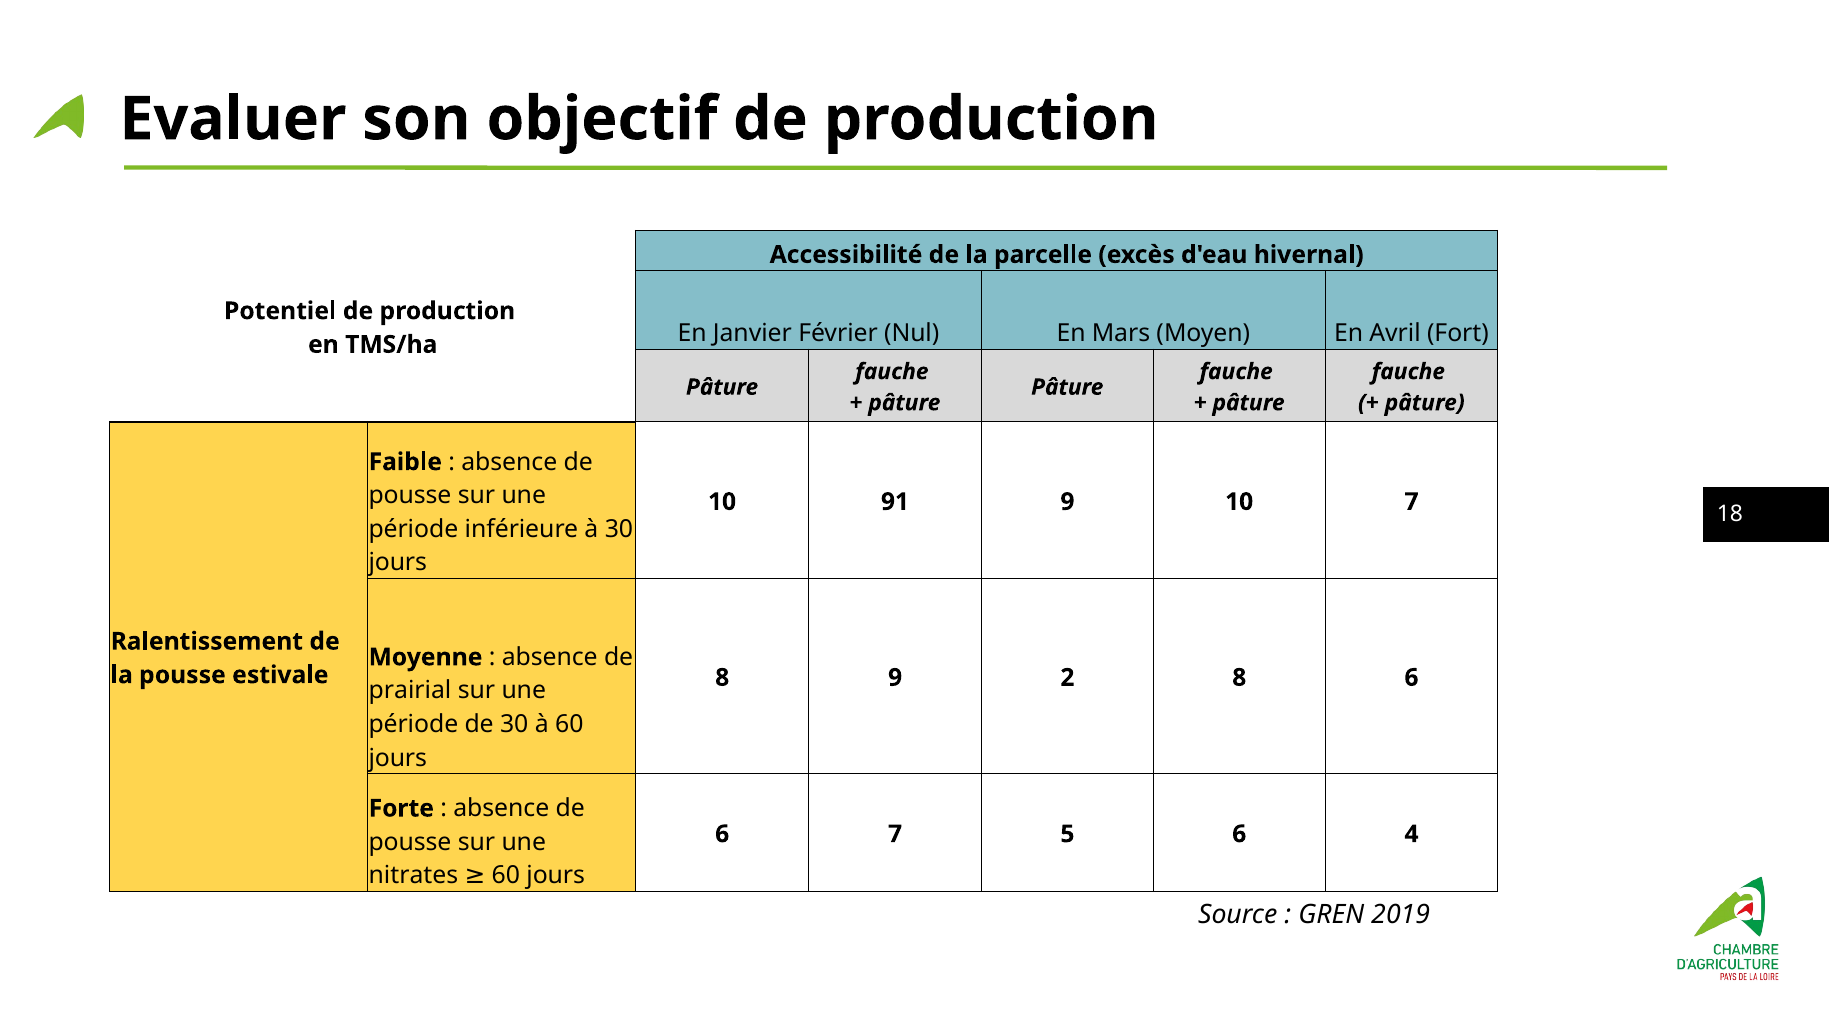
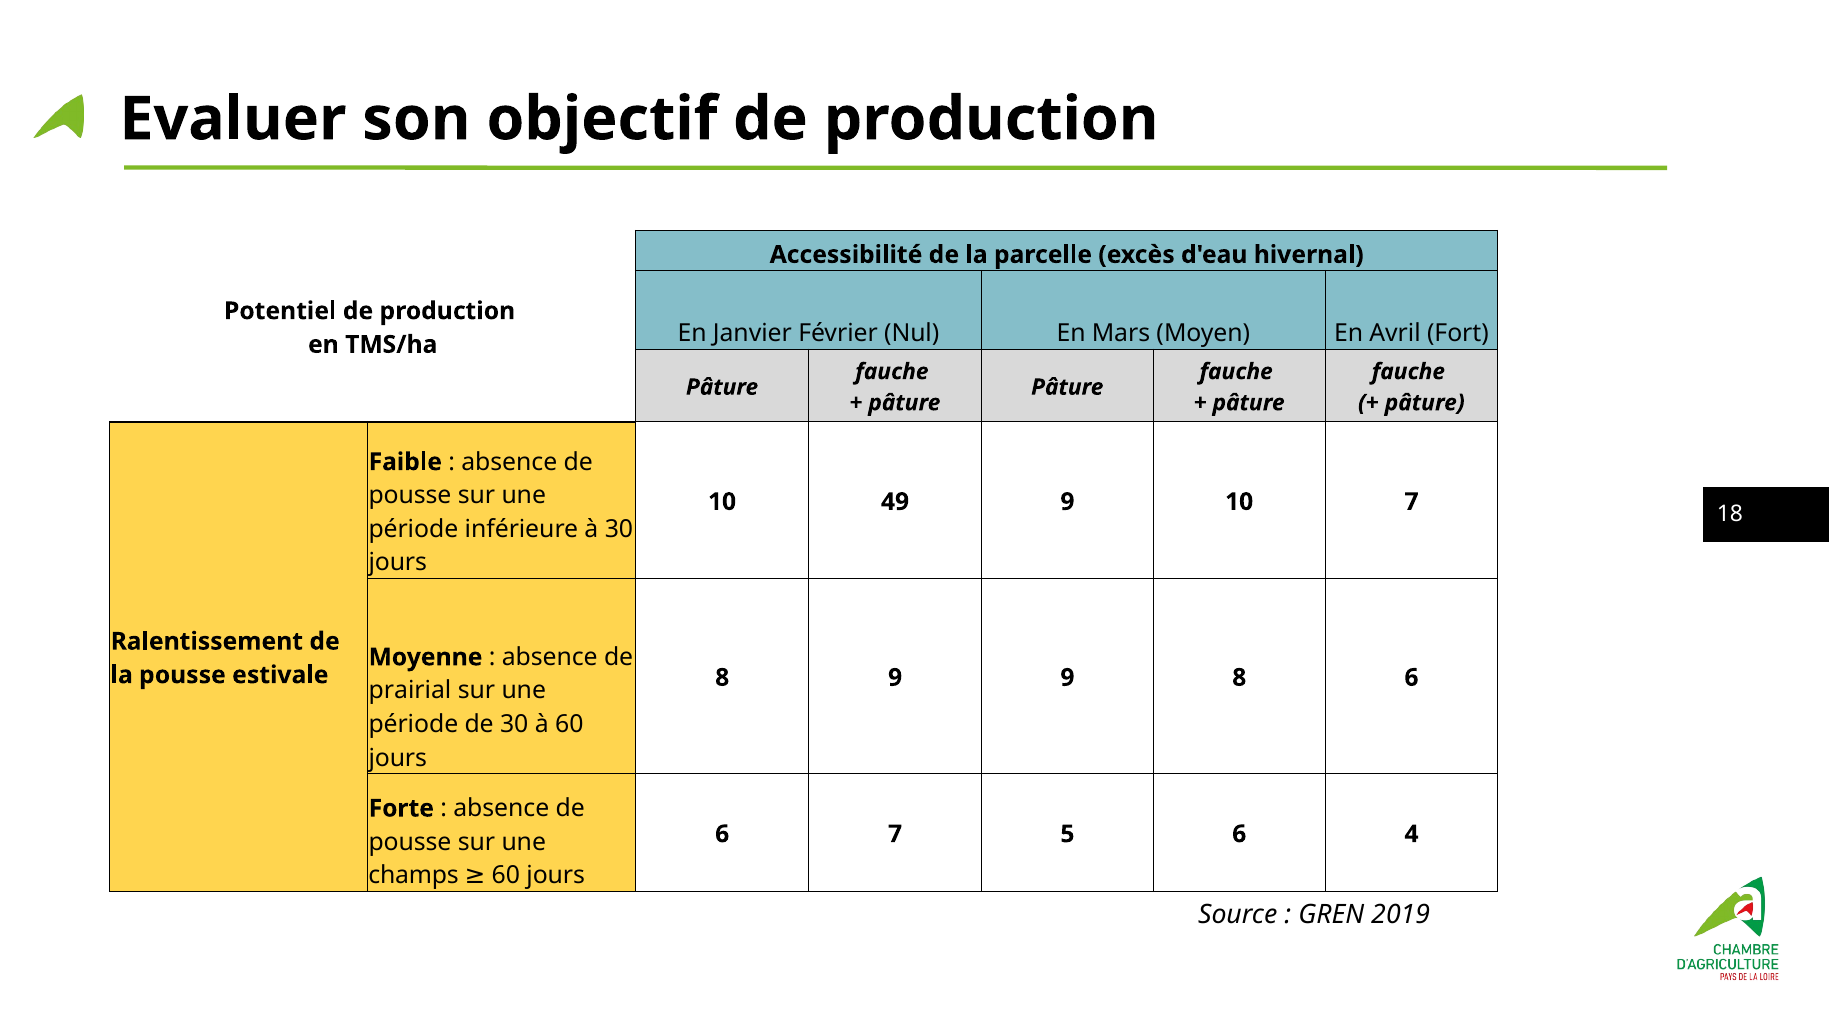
91: 91 -> 49
9 2: 2 -> 9
nitrates: nitrates -> champs
